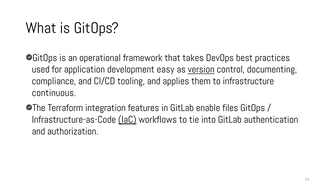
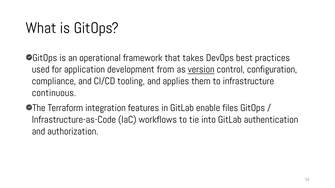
easy: easy -> from
documenting: documenting -> configuration
IaC underline: present -> none
